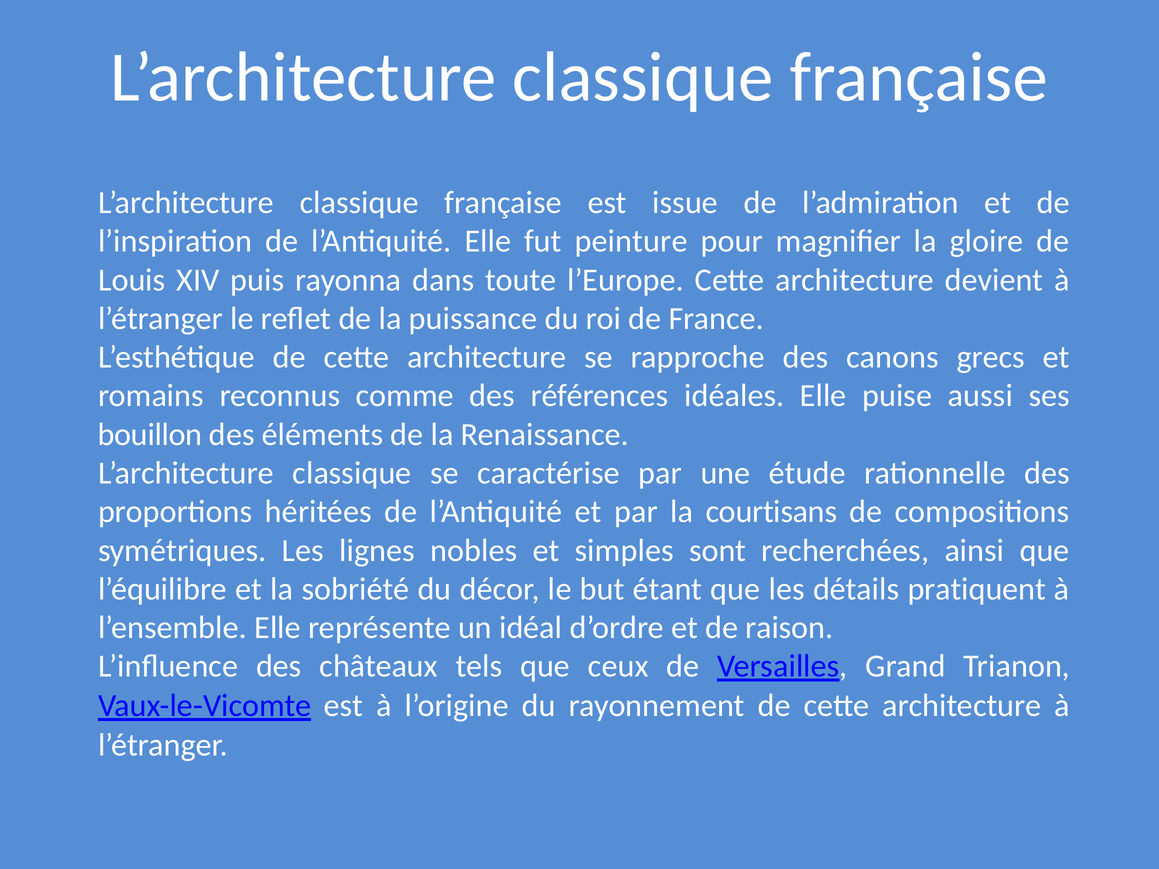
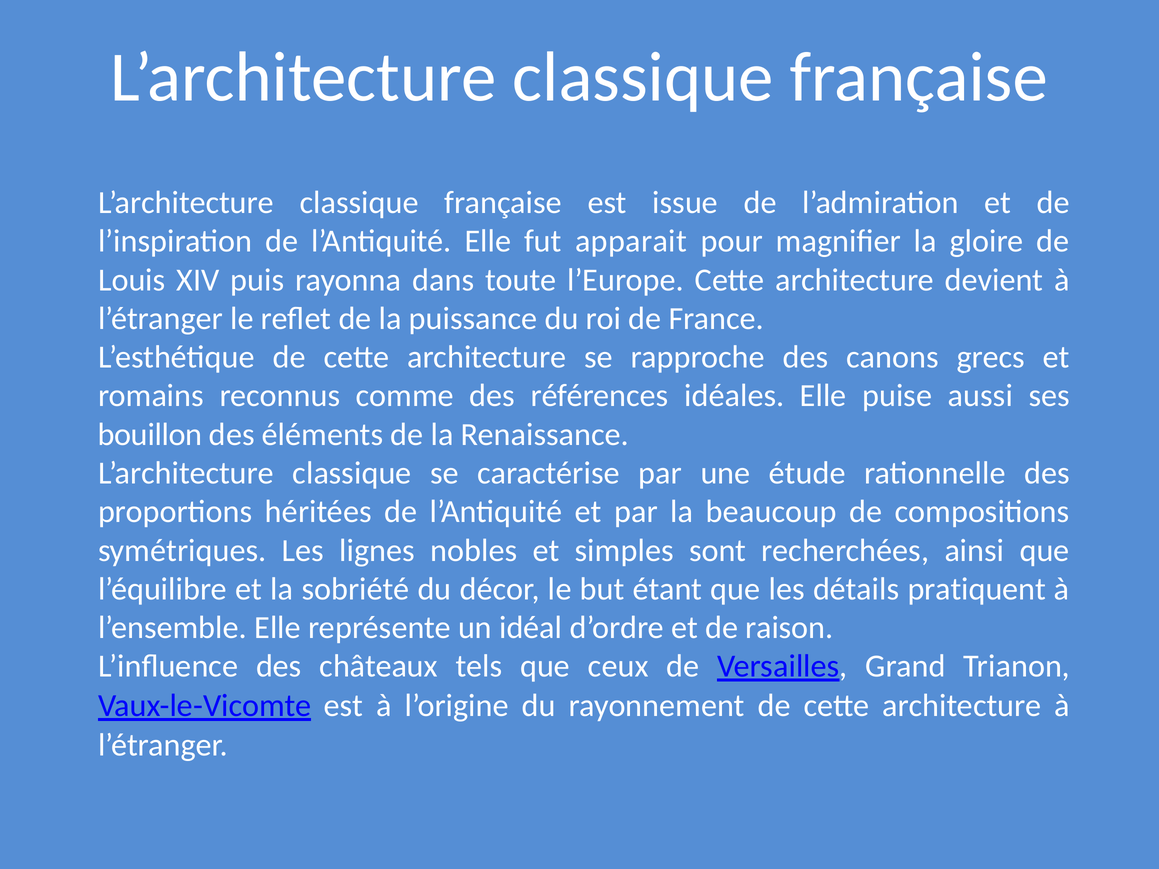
peinture: peinture -> apparait
courtisans: courtisans -> beaucoup
